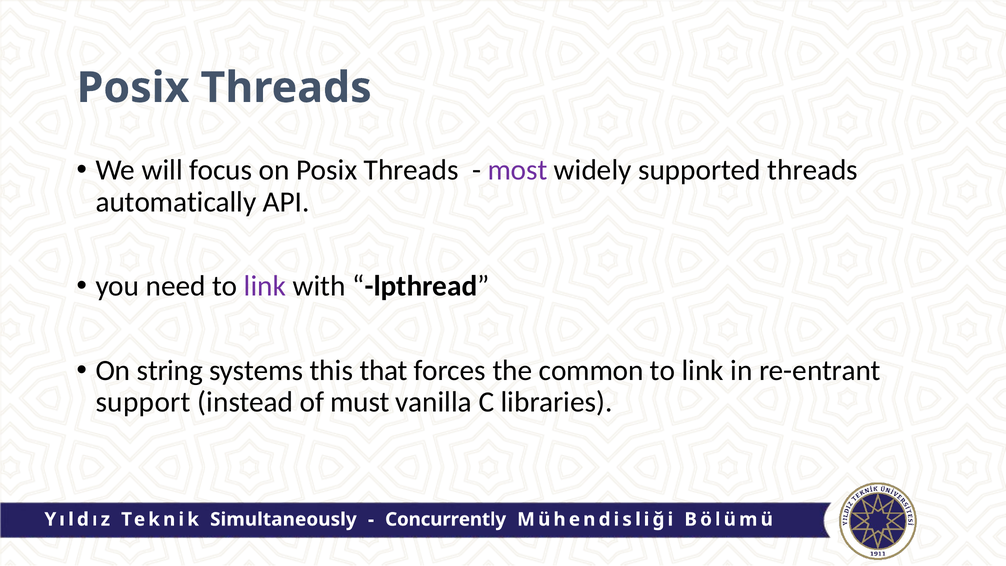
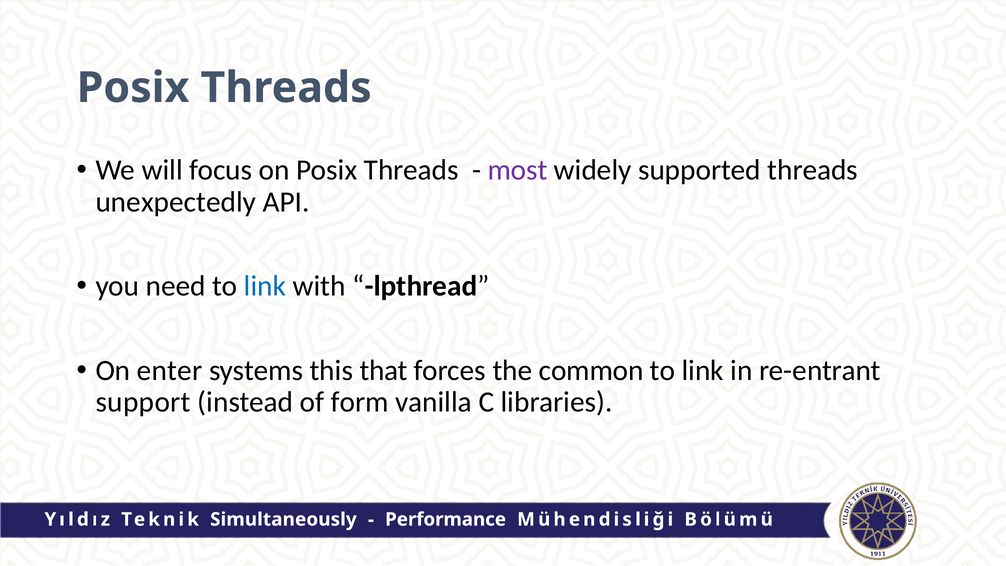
automatically: automatically -> unexpectedly
link at (265, 286) colour: purple -> blue
string: string -> enter
must: must -> form
Concurrently: Concurrently -> Performance
